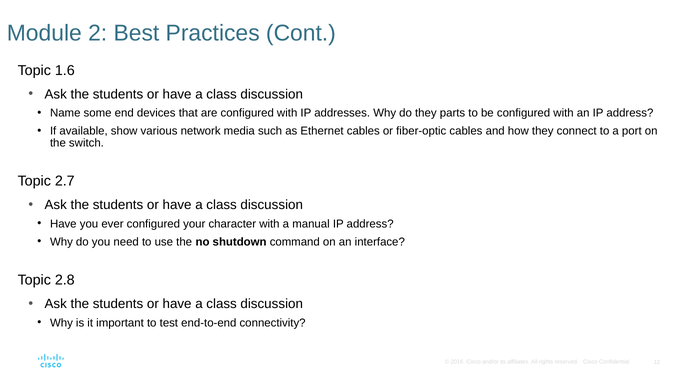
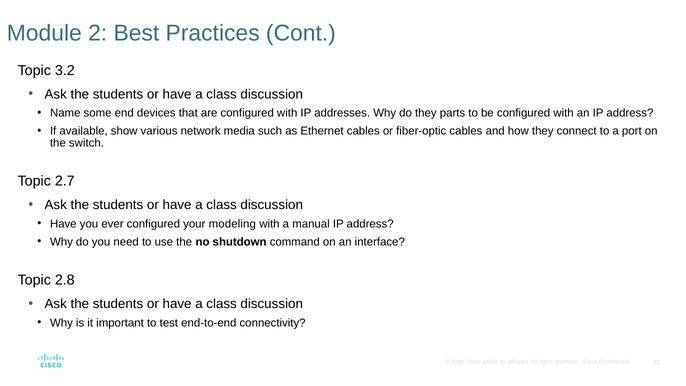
1.6: 1.6 -> 3.2
character: character -> modeling
